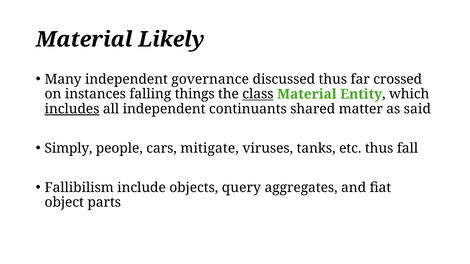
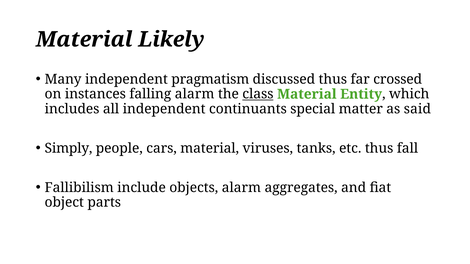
governance: governance -> pragmatism
falling things: things -> alarm
includes underline: present -> none
shared: shared -> special
cars mitigate: mitigate -> material
objects query: query -> alarm
